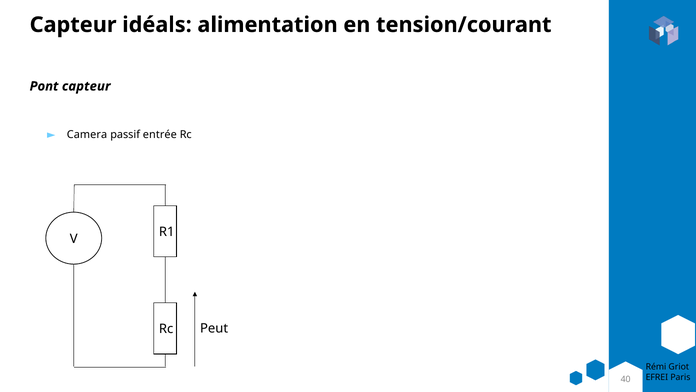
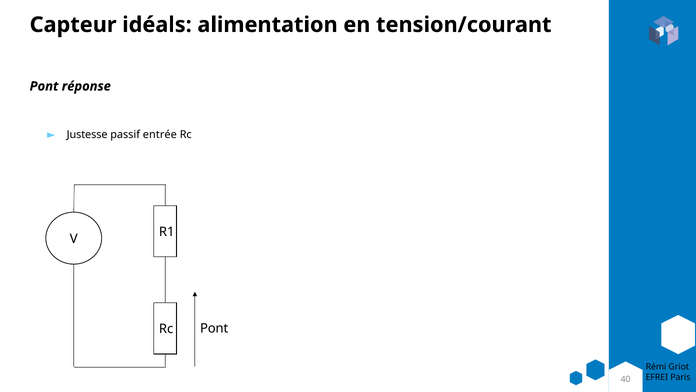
Pont capteur: capteur -> réponse
Camera: Camera -> Justesse
Peut at (214, 328): Peut -> Pont
